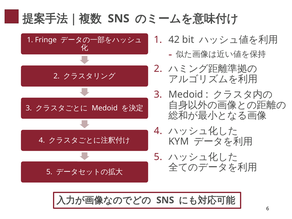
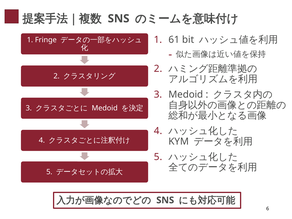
42: 42 -> 61
